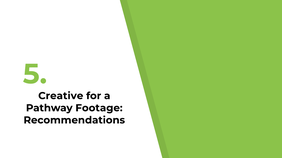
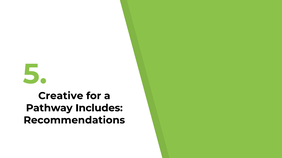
Footage: Footage -> Includes
